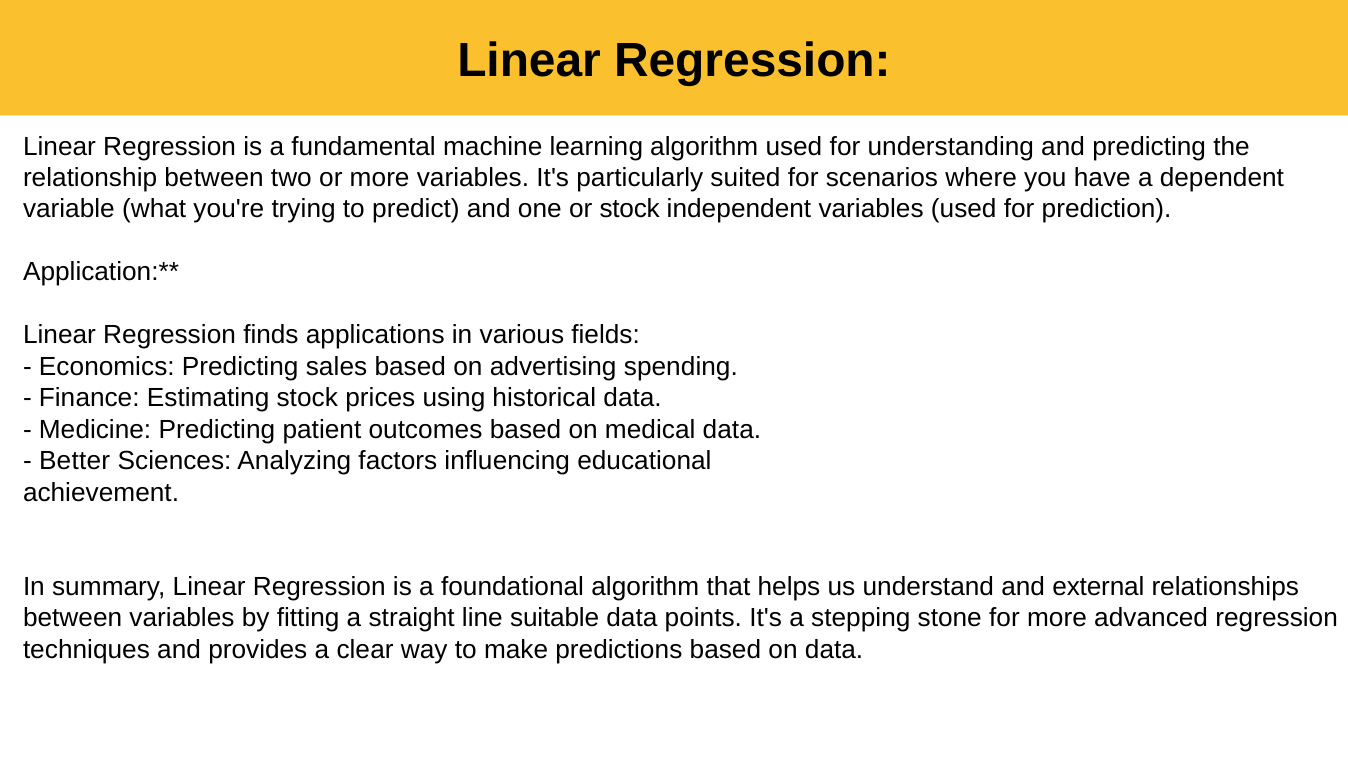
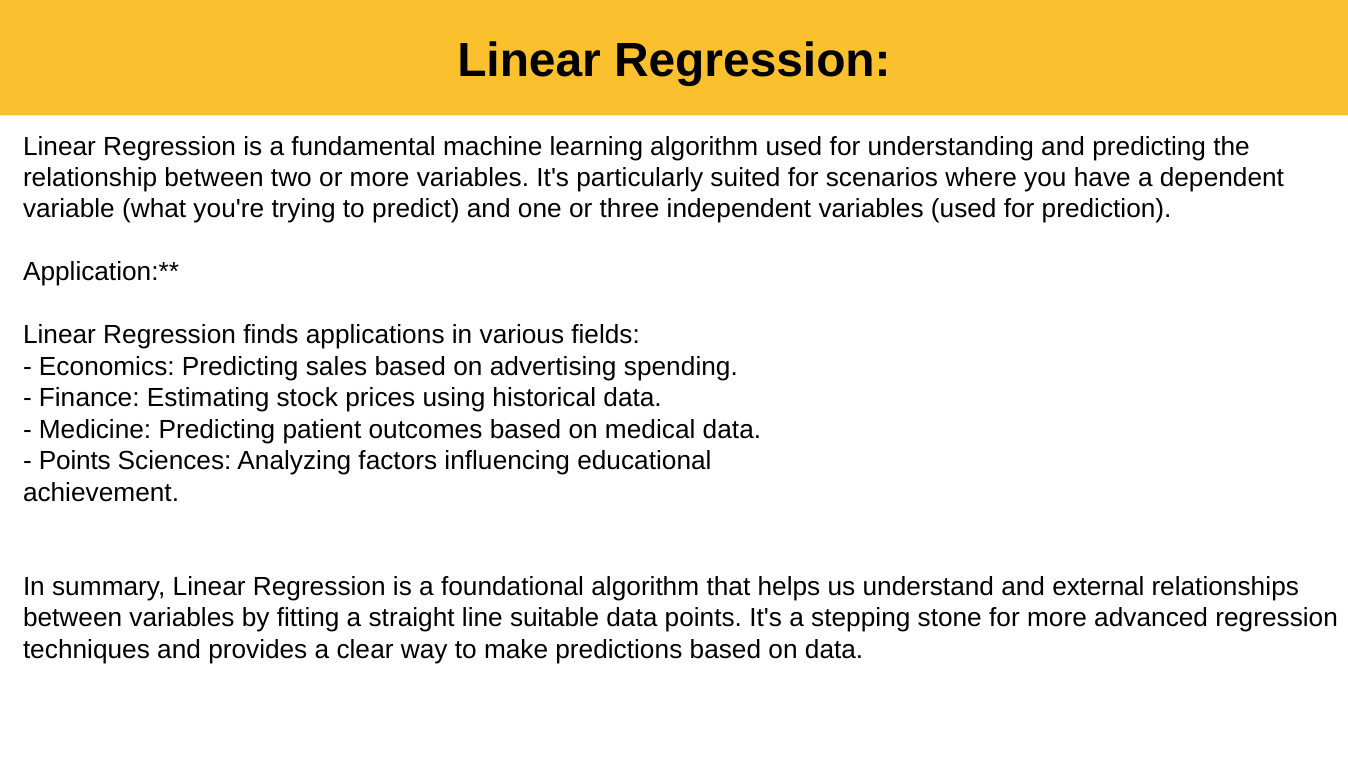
or stock: stock -> three
Better at (75, 461): Better -> Points
